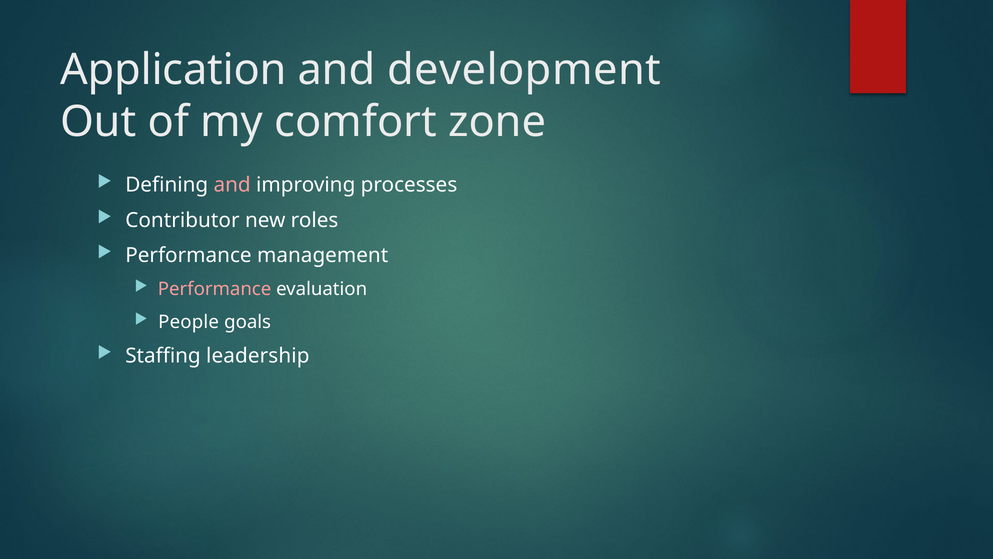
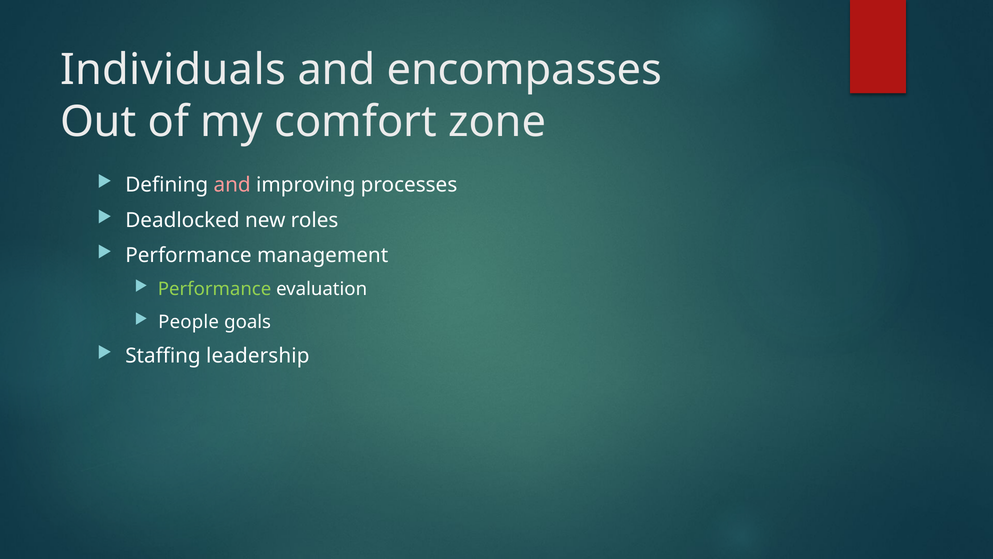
Application: Application -> Individuals
development: development -> encompasses
Contributor: Contributor -> Deadlocked
Performance at (215, 289) colour: pink -> light green
